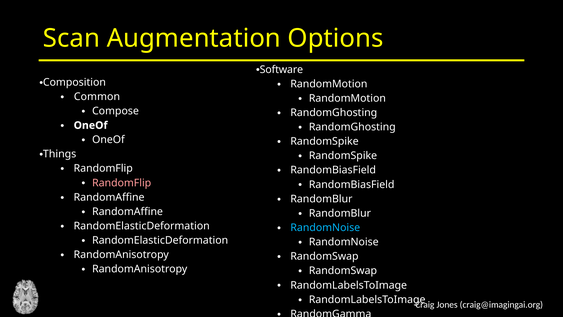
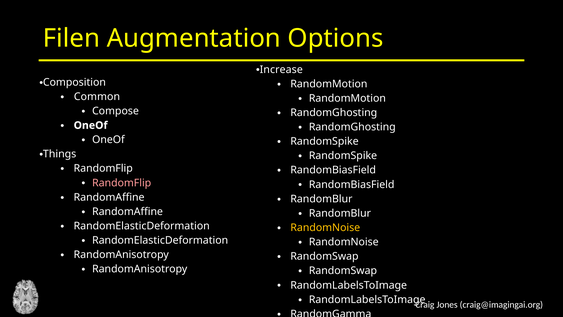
Scan: Scan -> Filen
Software: Software -> Increase
RandomNoise at (325, 227) colour: light blue -> yellow
